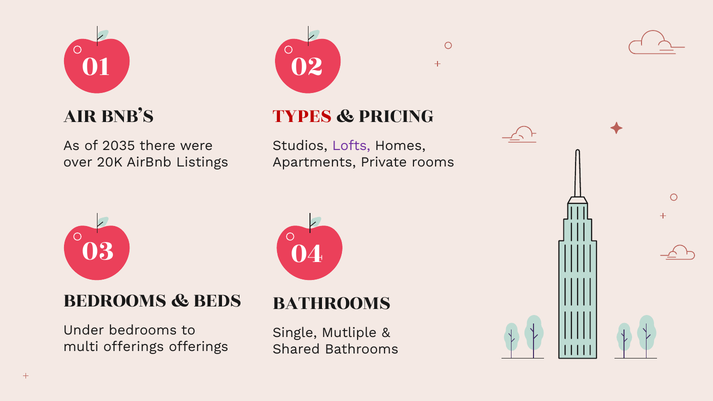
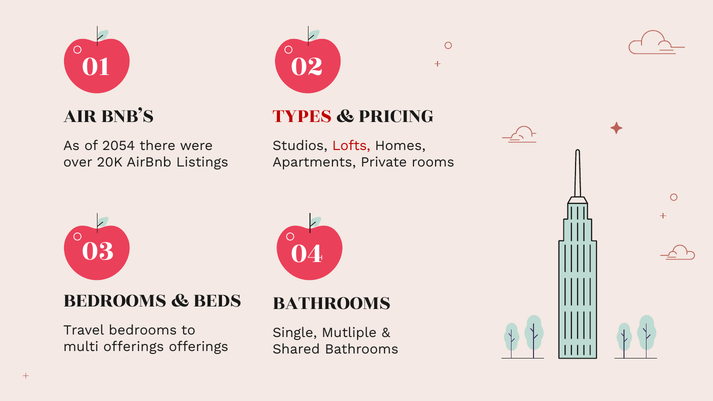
2035: 2035 -> 2054
Lofts colour: purple -> red
Under: Under -> Travel
